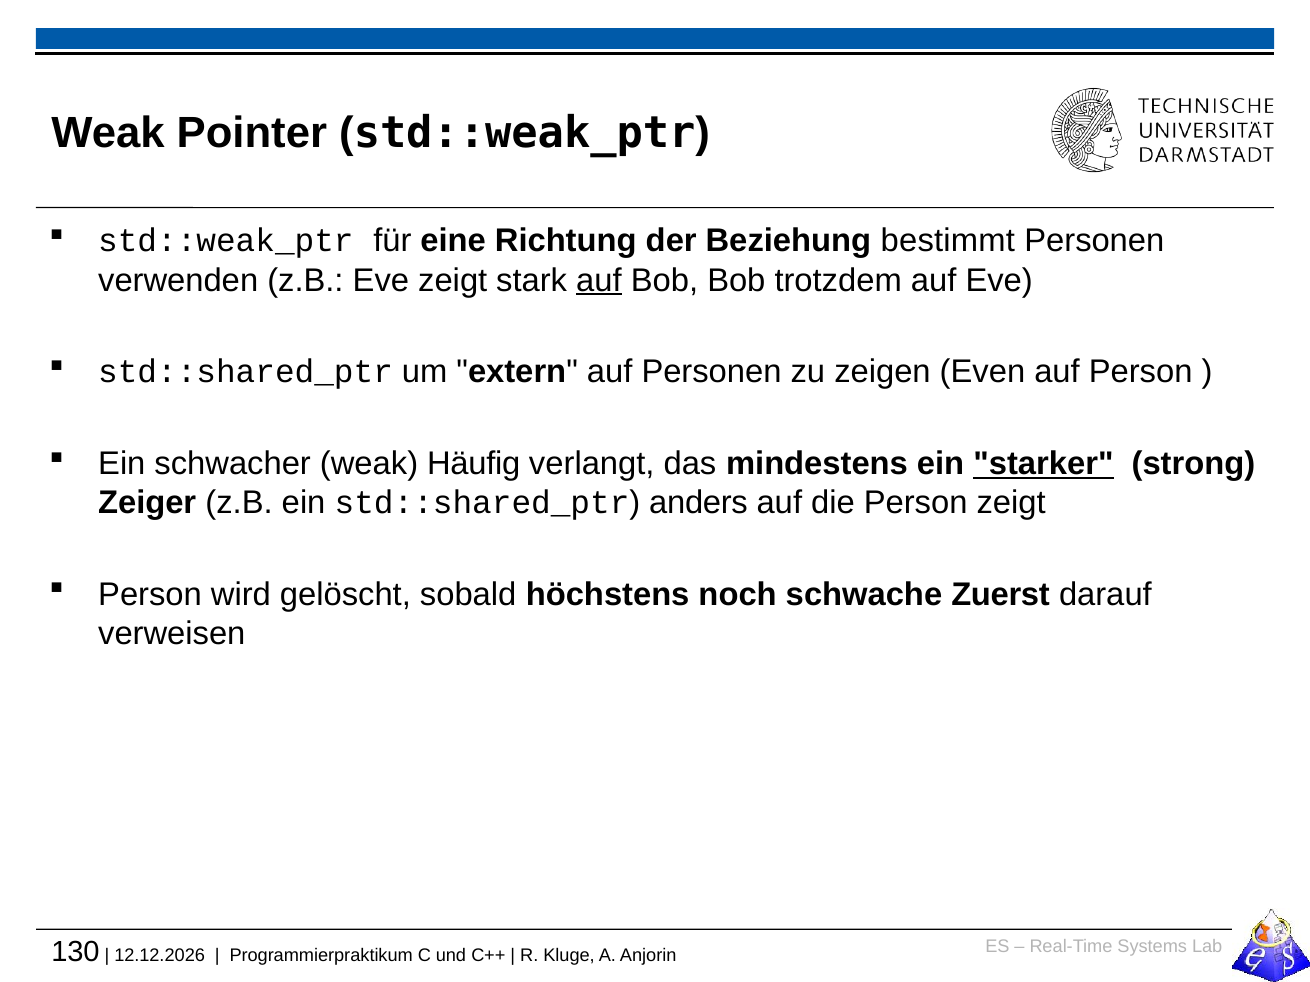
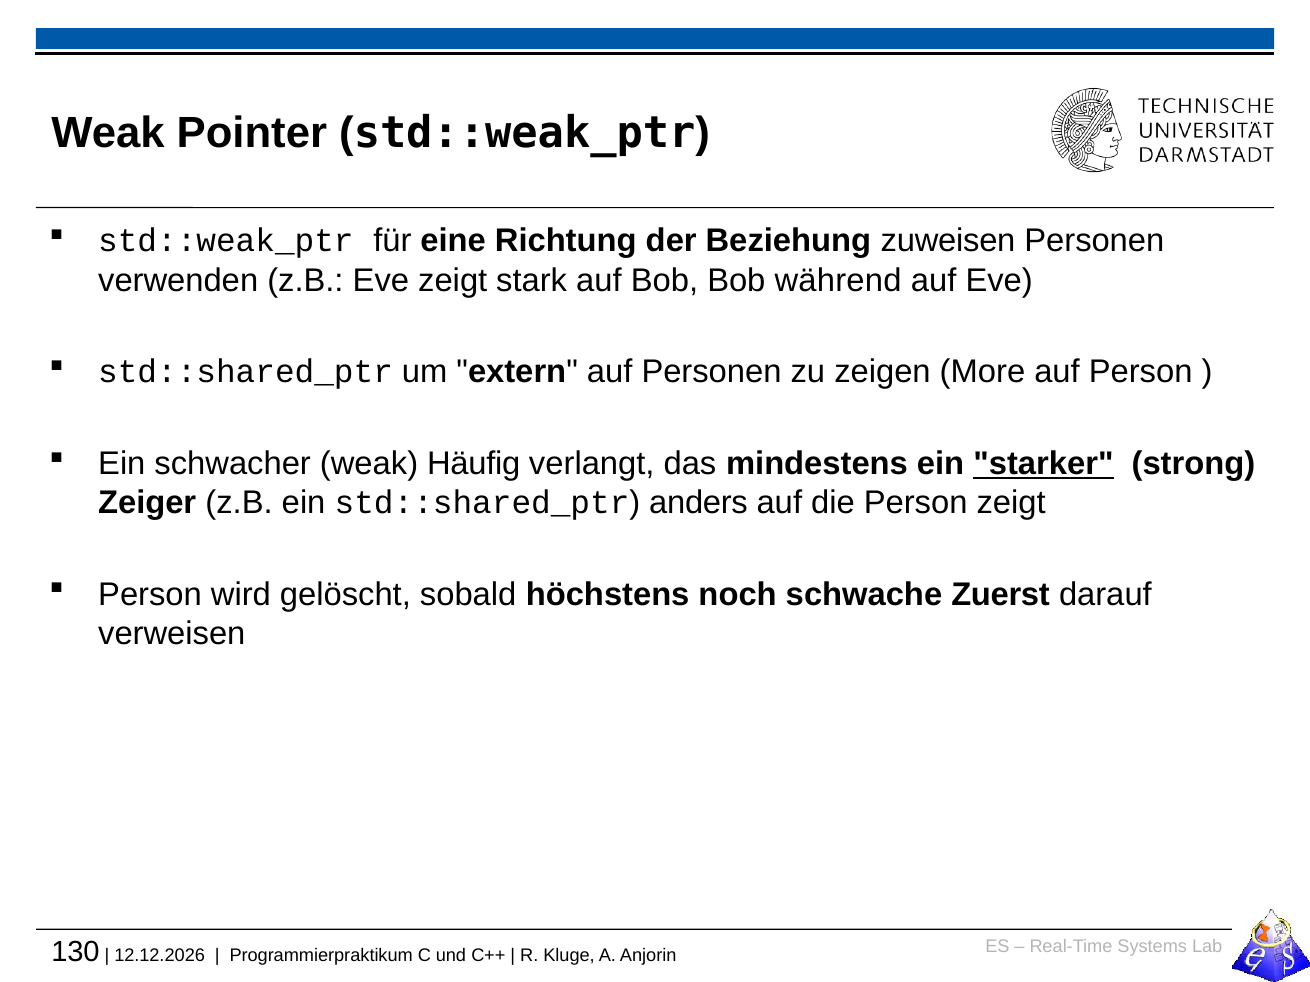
bestimmt: bestimmt -> zuweisen
auf at (599, 280) underline: present -> none
trotzdem: trotzdem -> während
Even: Even -> More
